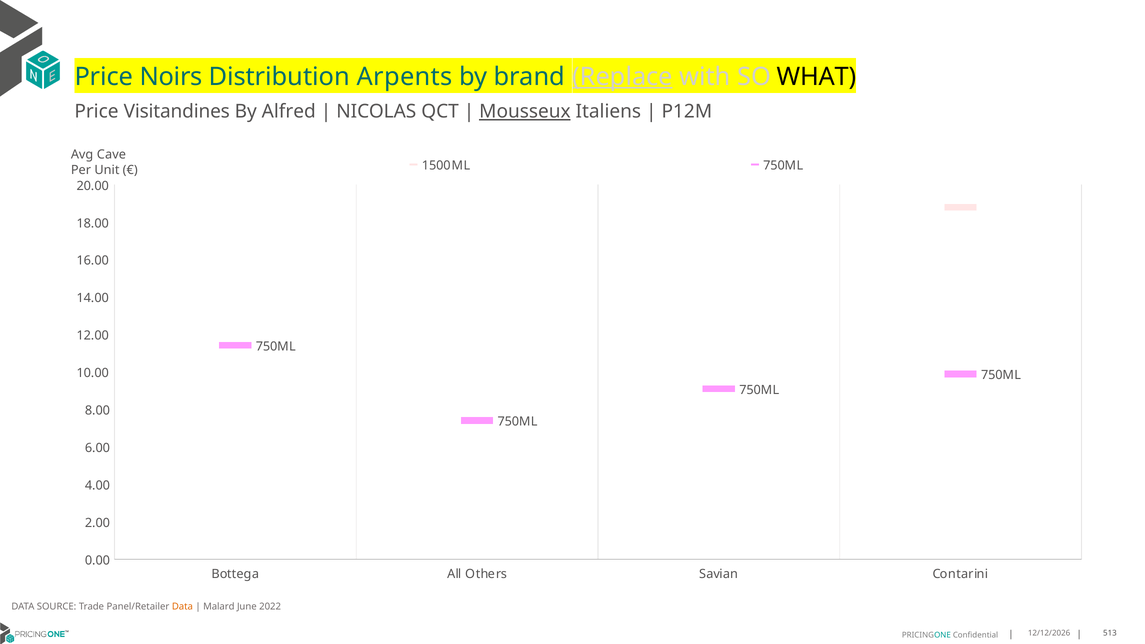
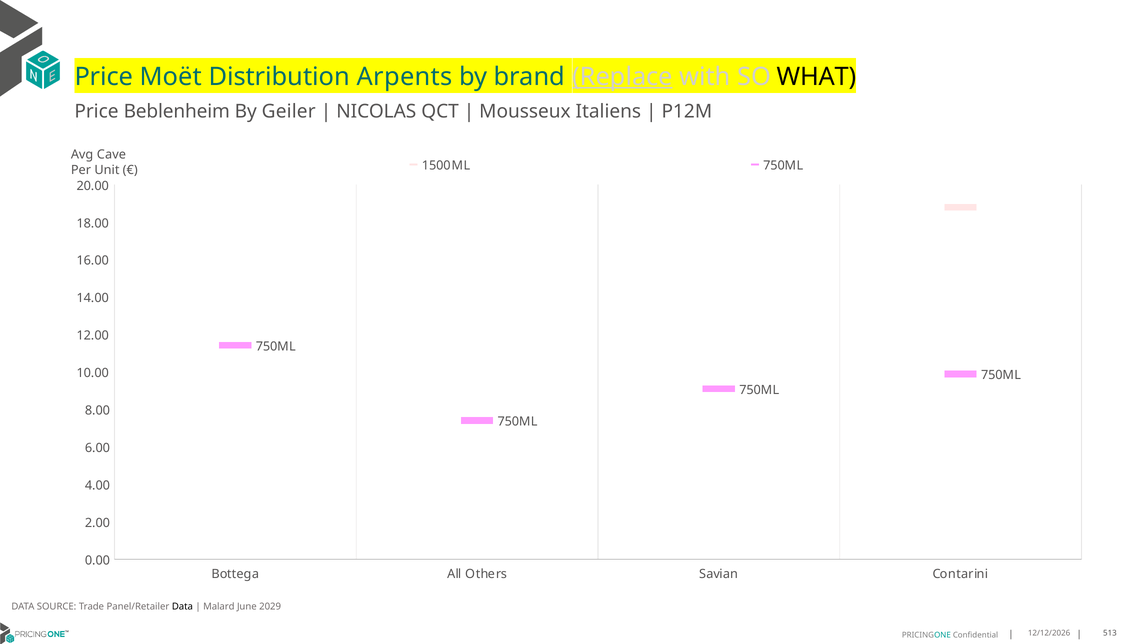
Noirs: Noirs -> Moët
Visitandines: Visitandines -> Beblenheim
Alfred: Alfred -> Geiler
Mousseux underline: present -> none
Data at (182, 607) colour: orange -> black
2022: 2022 -> 2029
